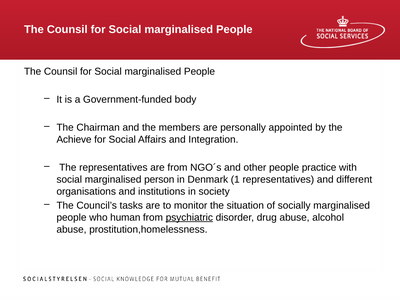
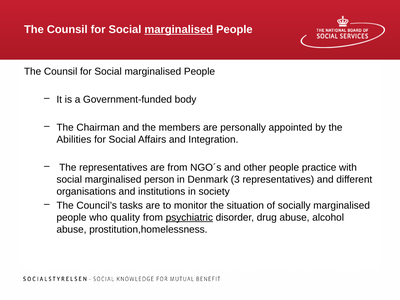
marginalised at (179, 29) underline: none -> present
Achieve: Achieve -> Abilities
1: 1 -> 3
human: human -> quality
